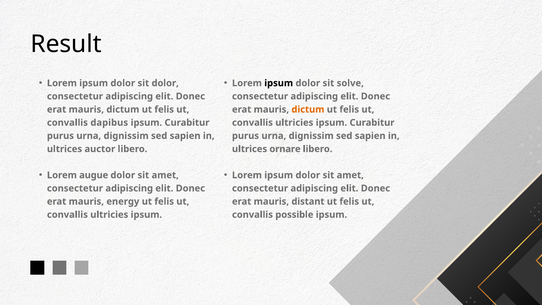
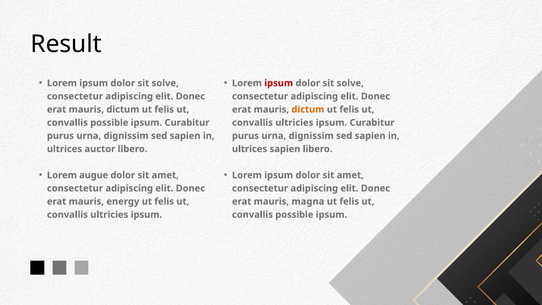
dolor at (165, 83): dolor -> solve
ipsum at (279, 83) colour: black -> red
dapibus at (109, 123): dapibus -> possible
ultrices ornare: ornare -> sapien
distant: distant -> magna
